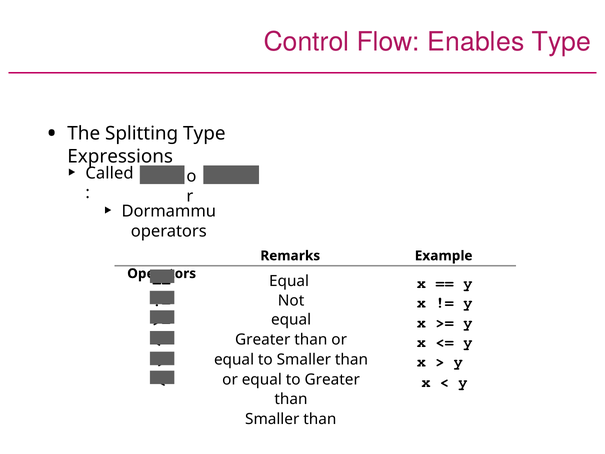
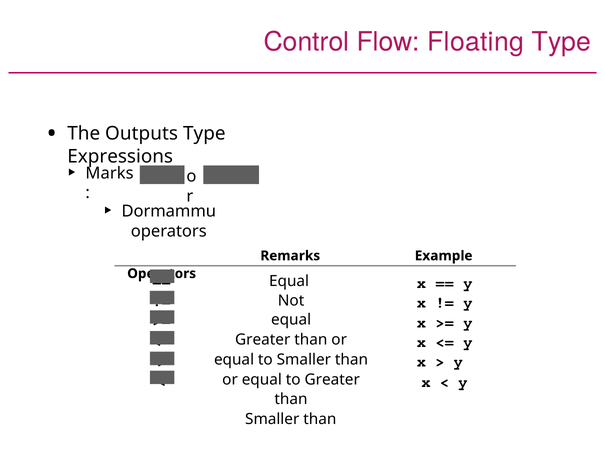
Enables: Enables -> Floating
Splitting: Splitting -> Outputs
Called: Called -> Marks
